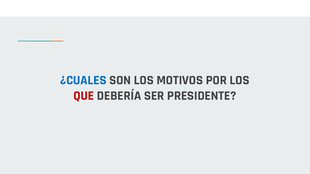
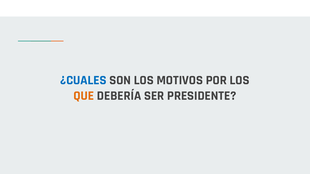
QUE colour: red -> orange
